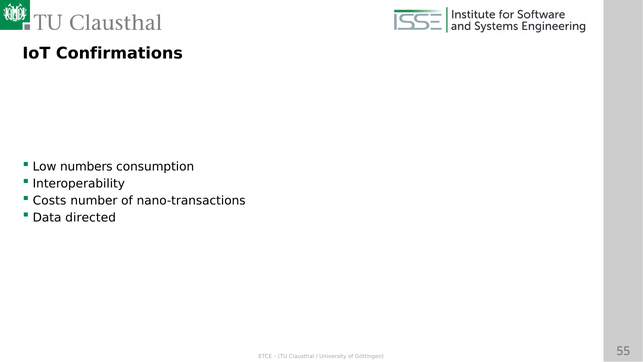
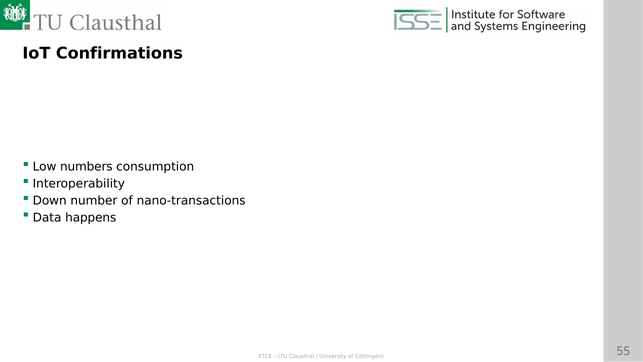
Costs: Costs -> Down
directed: directed -> happens
